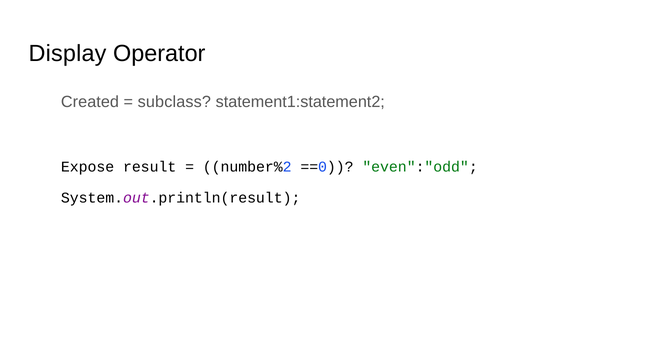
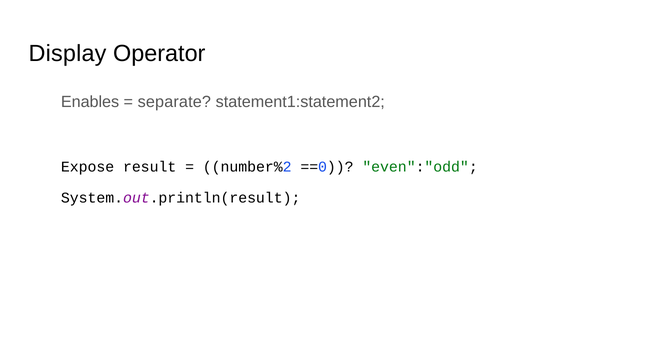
Created: Created -> Enables
subclass: subclass -> separate
